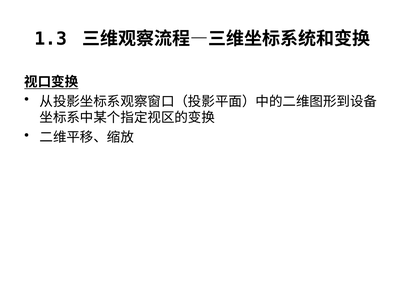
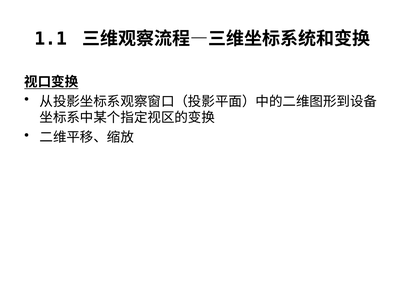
1.3: 1.3 -> 1.1
